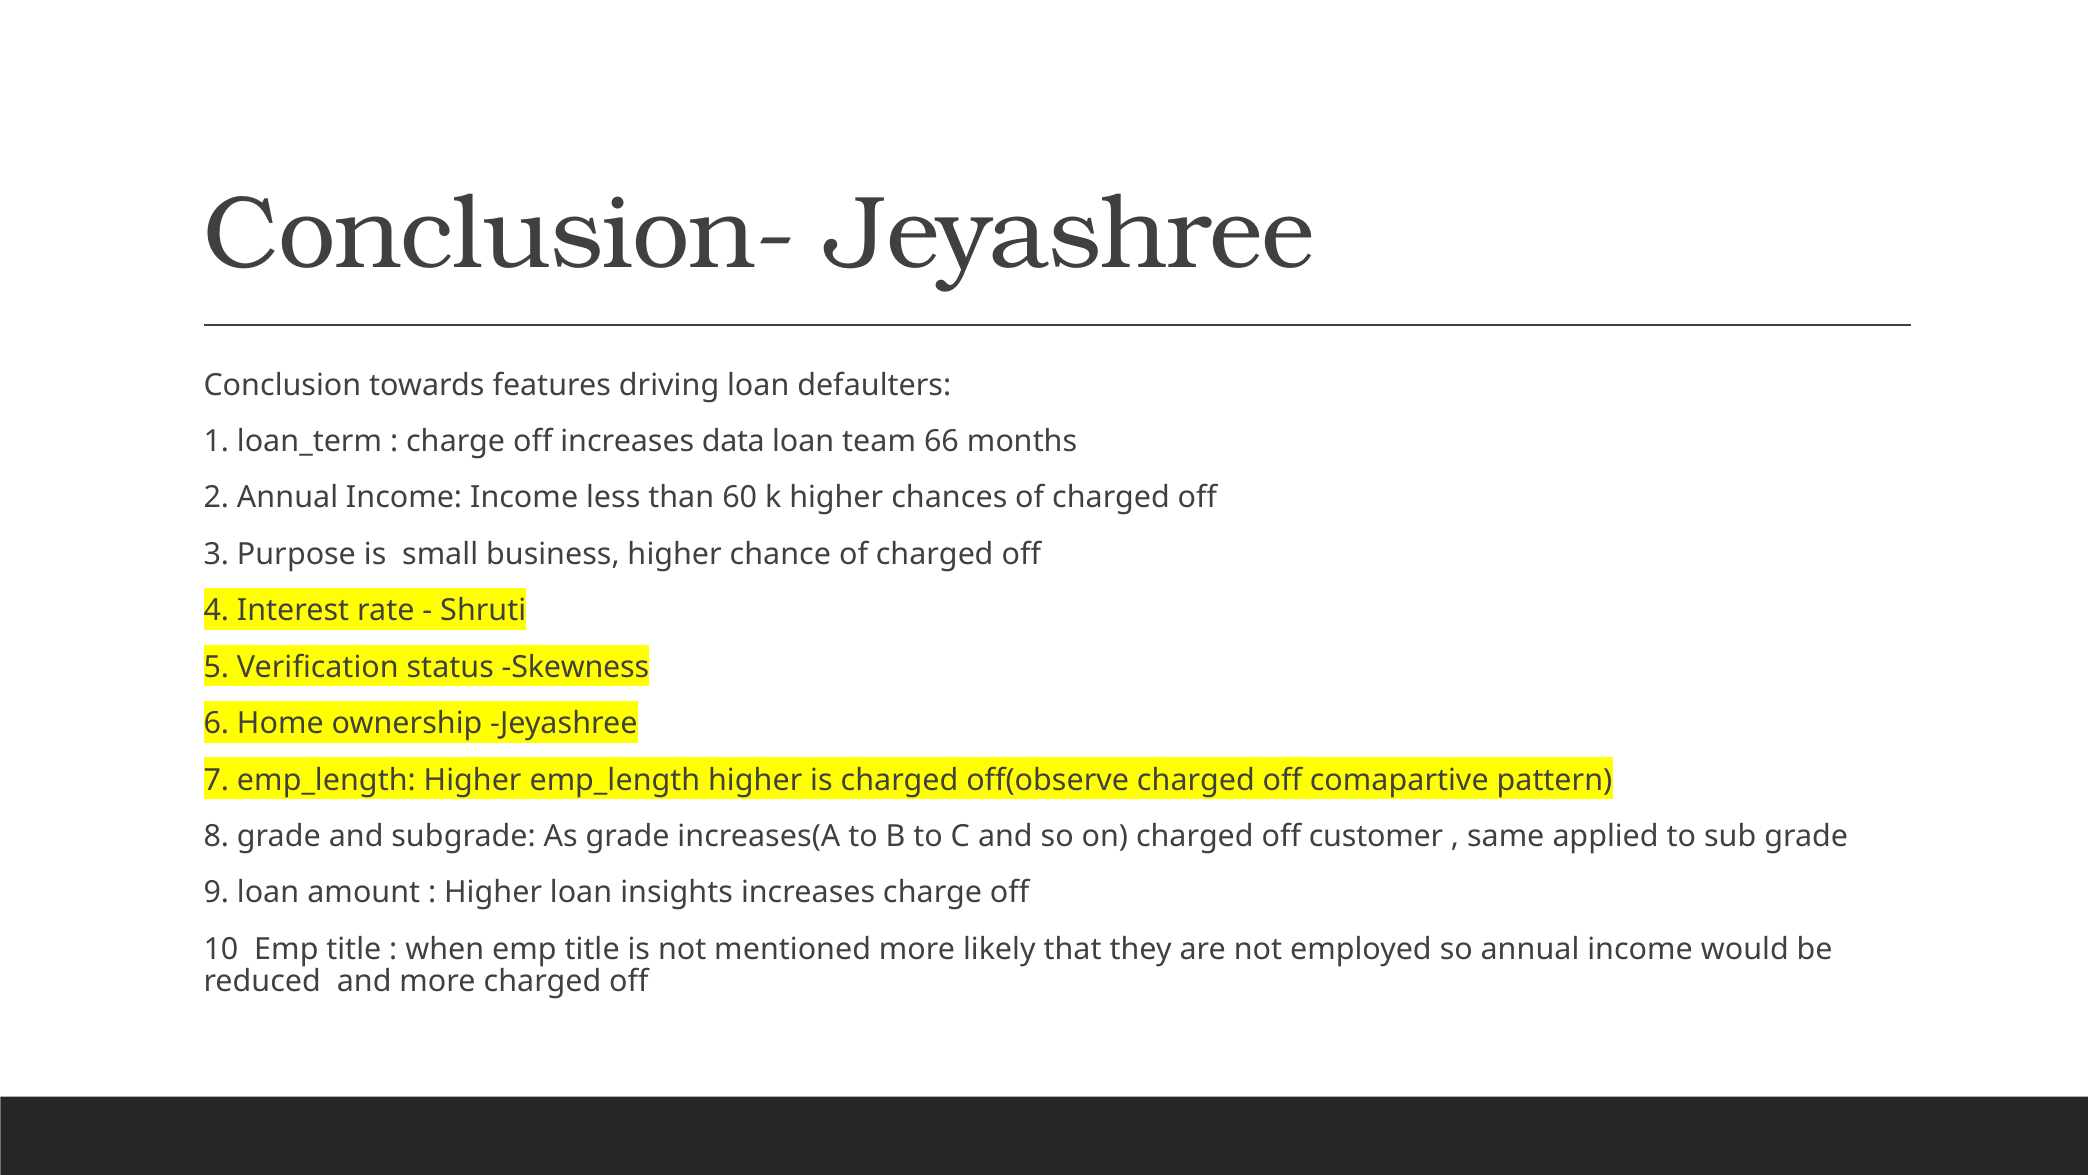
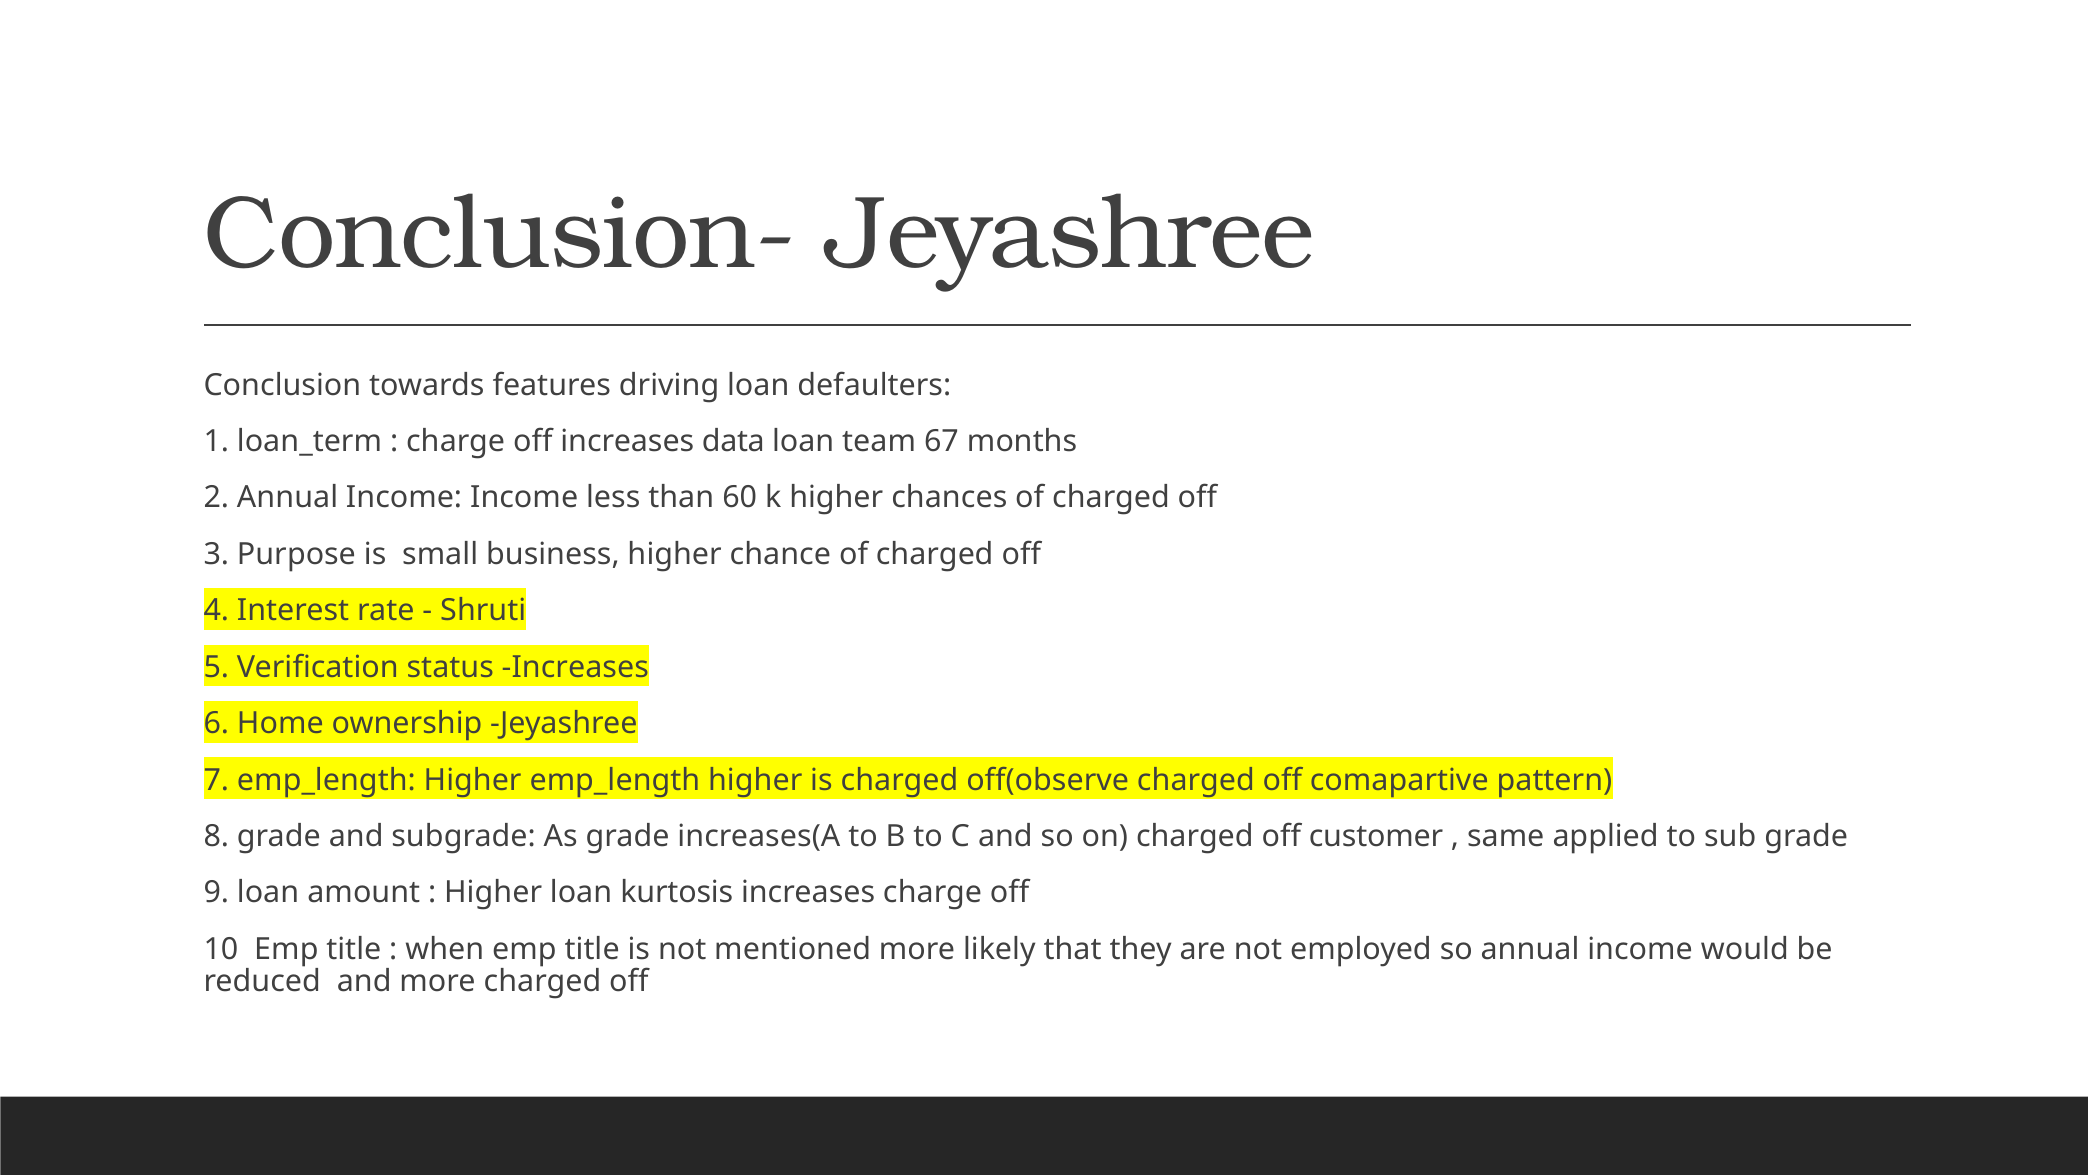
66: 66 -> 67
status Skewness: Skewness -> Increases
insights: insights -> kurtosis
